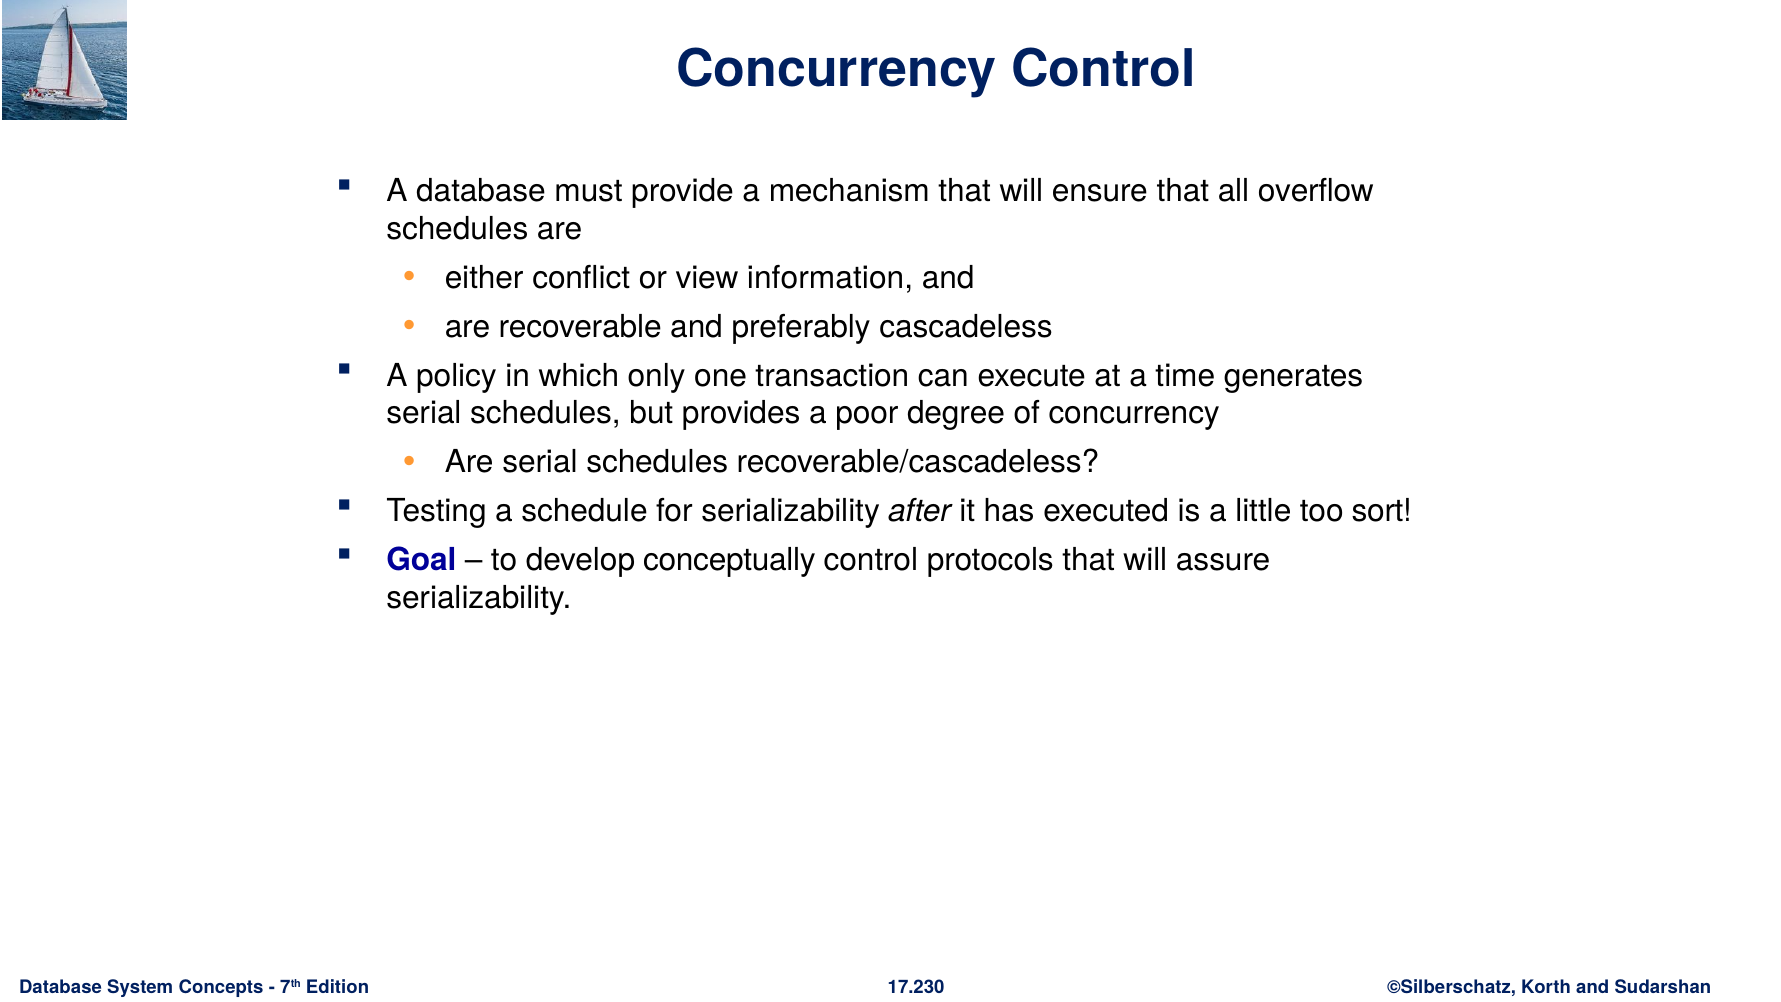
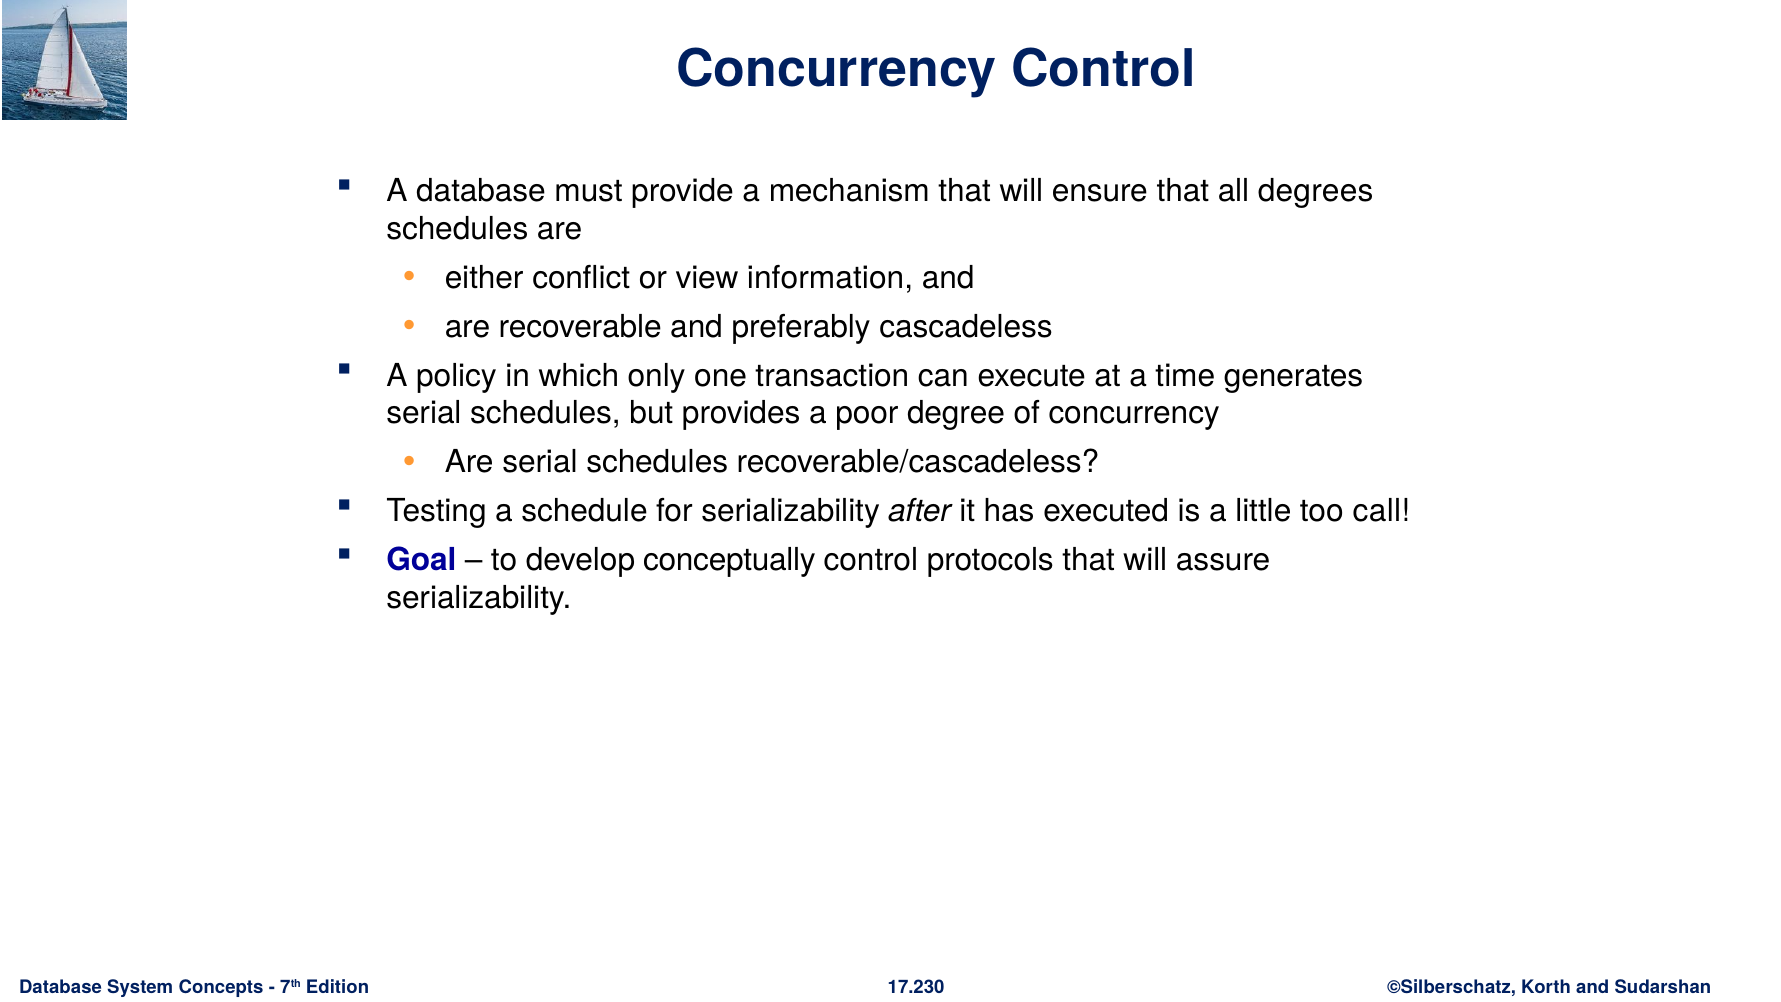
overflow: overflow -> degrees
sort: sort -> call
